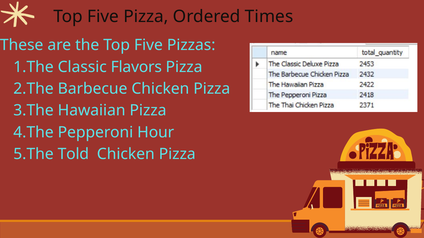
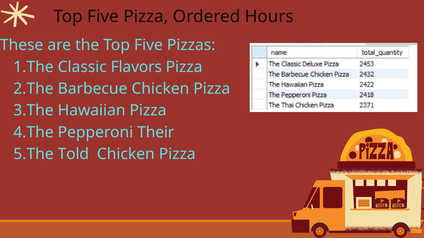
Times: Times -> Hours
Hour: Hour -> Their
